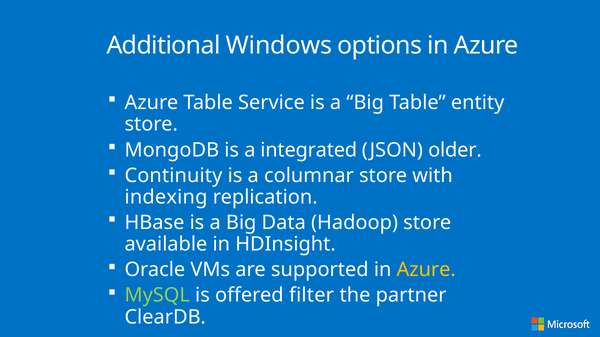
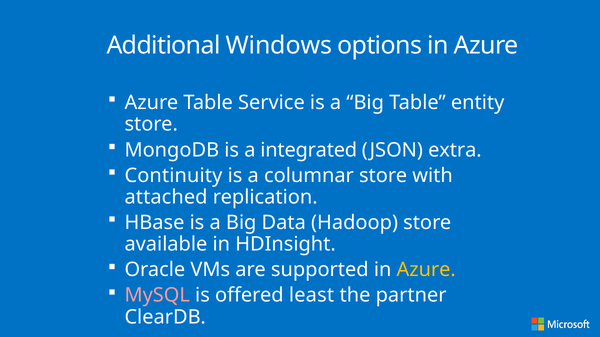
older: older -> extra
indexing: indexing -> attached
MySQL colour: light green -> pink
filter: filter -> least
